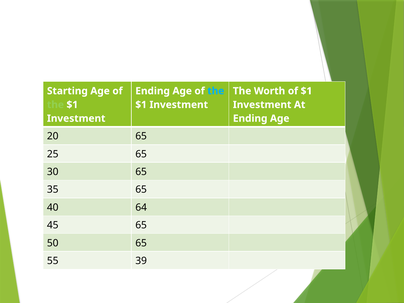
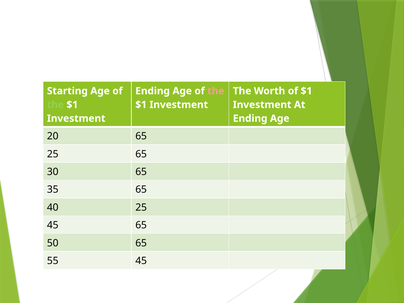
the at (216, 91) colour: light blue -> pink
40 64: 64 -> 25
55 39: 39 -> 45
